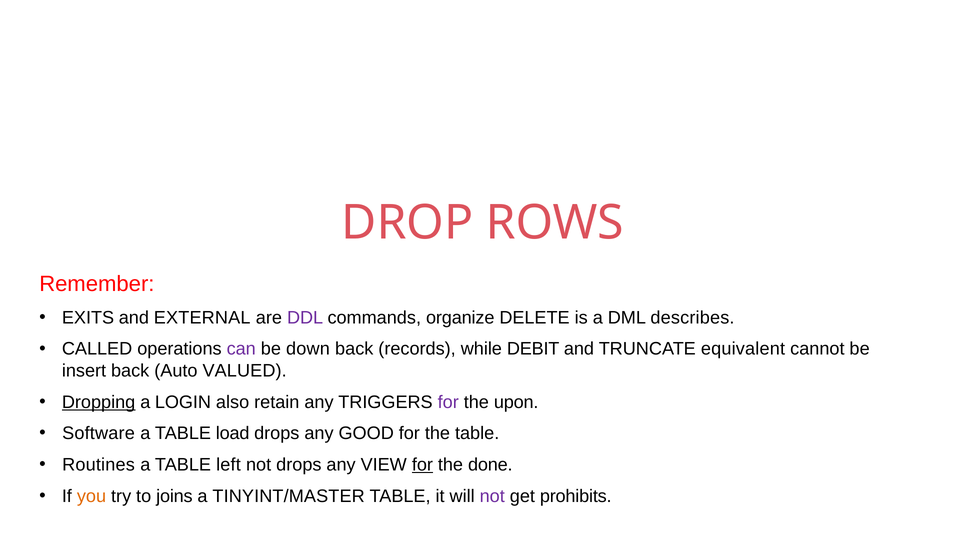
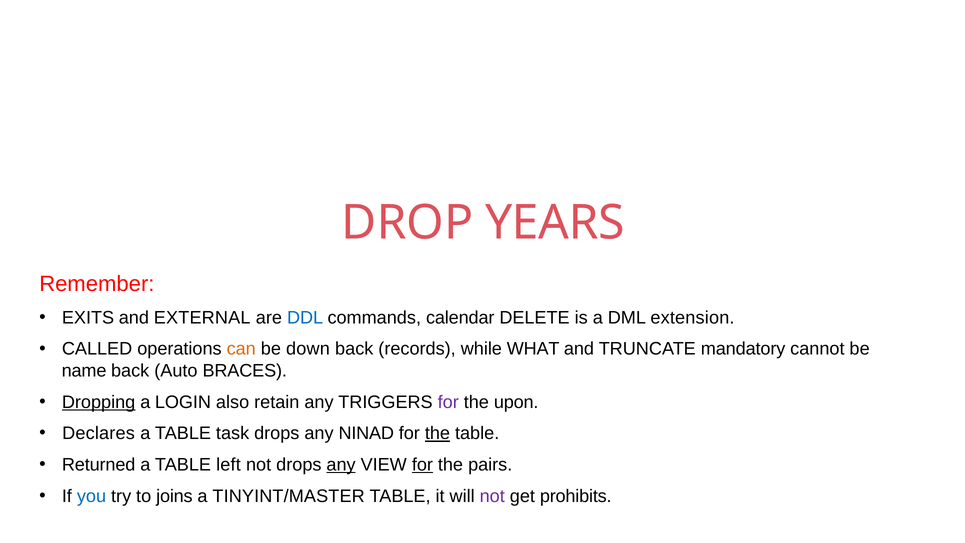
ROWS: ROWS -> YEARS
DDL colour: purple -> blue
organize: organize -> calendar
describes: describes -> extension
can colour: purple -> orange
DEBIT: DEBIT -> WHAT
equivalent: equivalent -> mandatory
insert: insert -> name
VALUED: VALUED -> BRACES
Software: Software -> Declares
load: load -> task
GOOD: GOOD -> NINAD
the at (437, 433) underline: none -> present
Routines: Routines -> Returned
any at (341, 465) underline: none -> present
done: done -> pairs
you colour: orange -> blue
